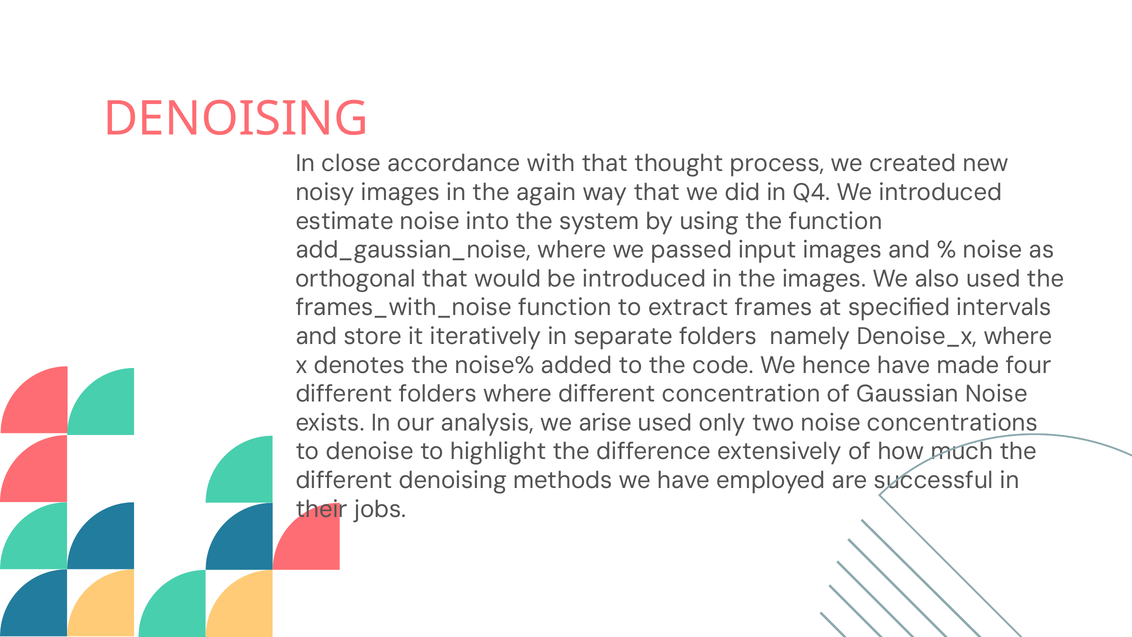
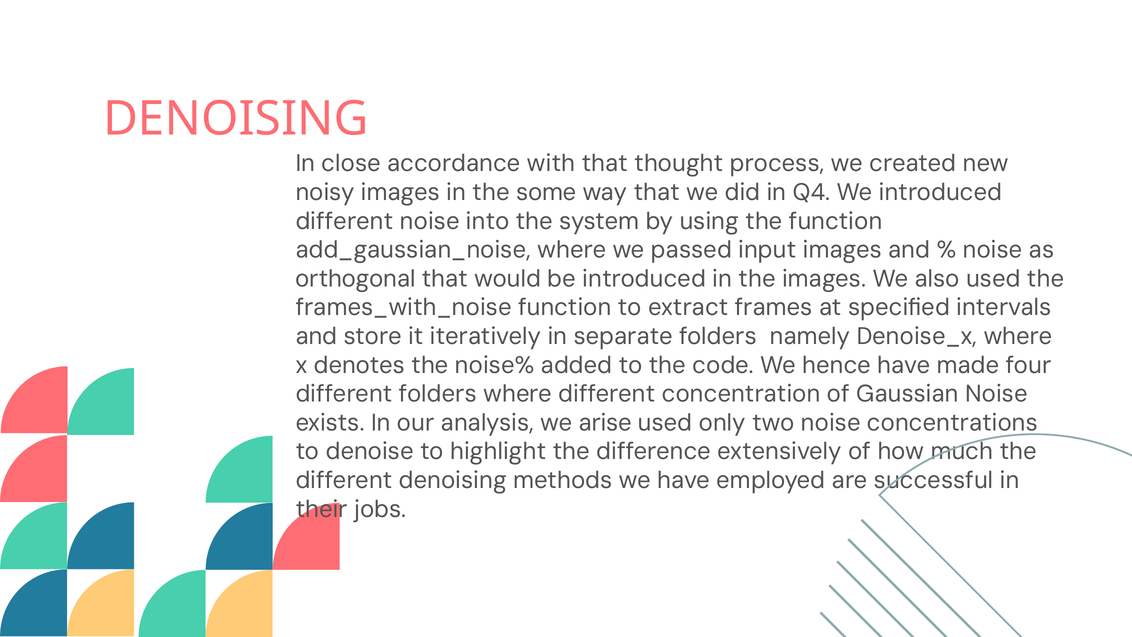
again: again -> some
estimate at (345, 221): estimate -> different
